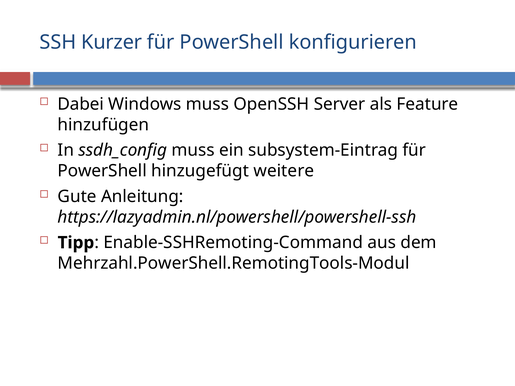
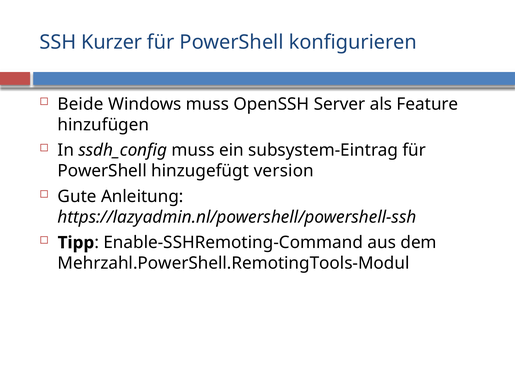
Dabei: Dabei -> Beide
weitere: weitere -> version
